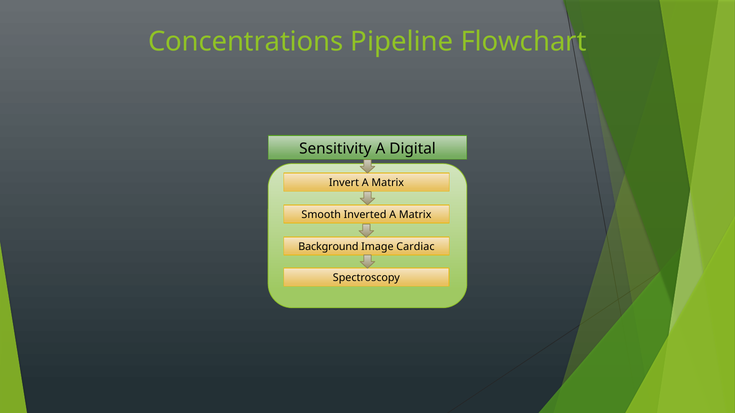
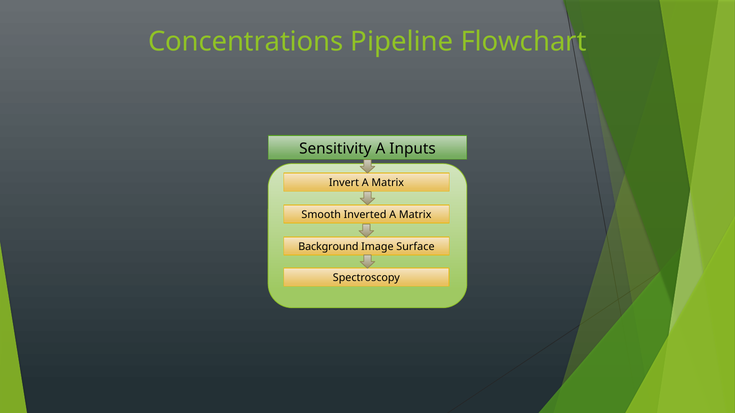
Digital: Digital -> Inputs
Cardiac: Cardiac -> Surface
